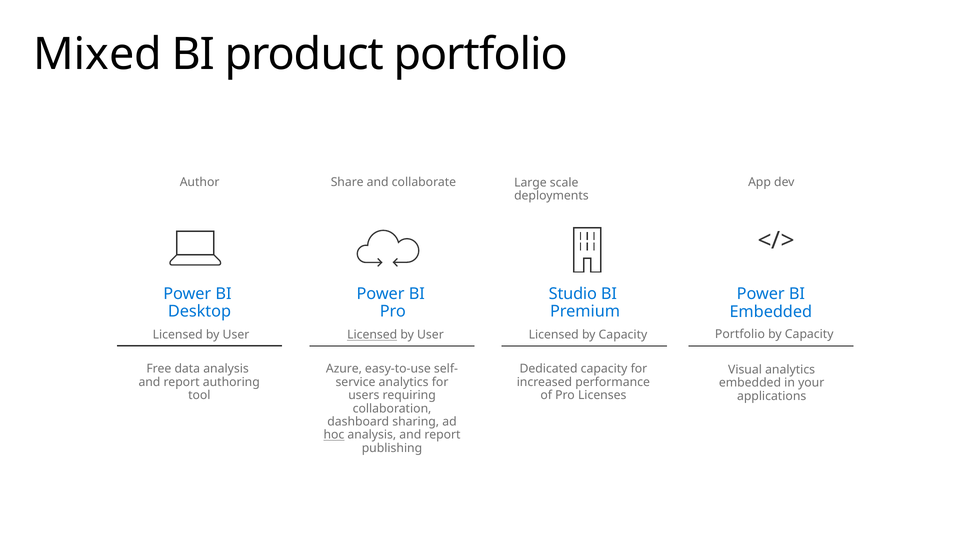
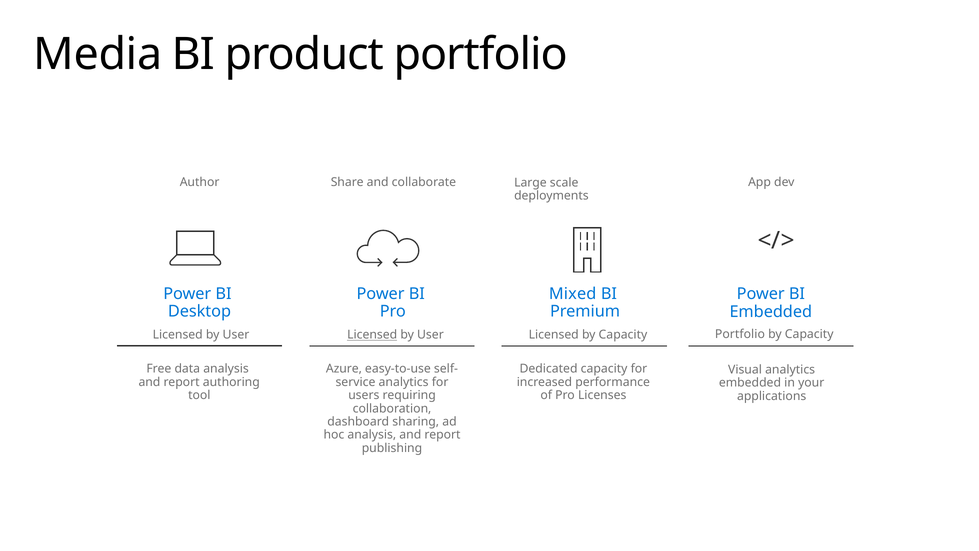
Mixed: Mixed -> Media
Studio: Studio -> Mixed
hoc underline: present -> none
